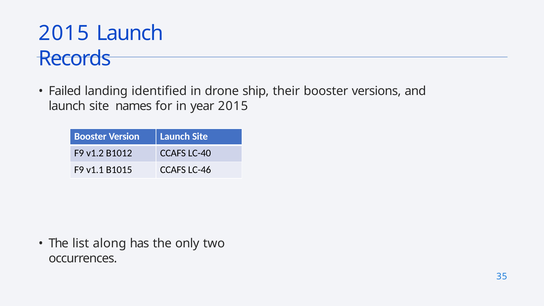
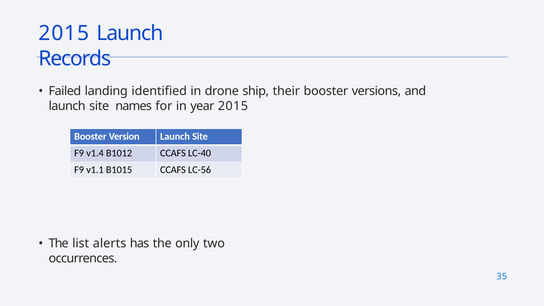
v1.2: v1.2 -> v1.4
LC-46: LC-46 -> LC-56
along: along -> alerts
